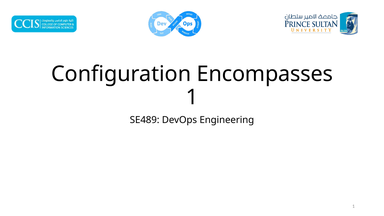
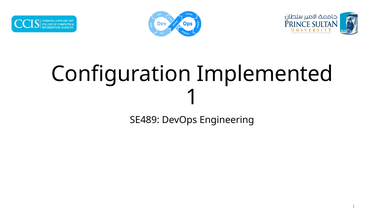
Encompasses: Encompasses -> Implemented
